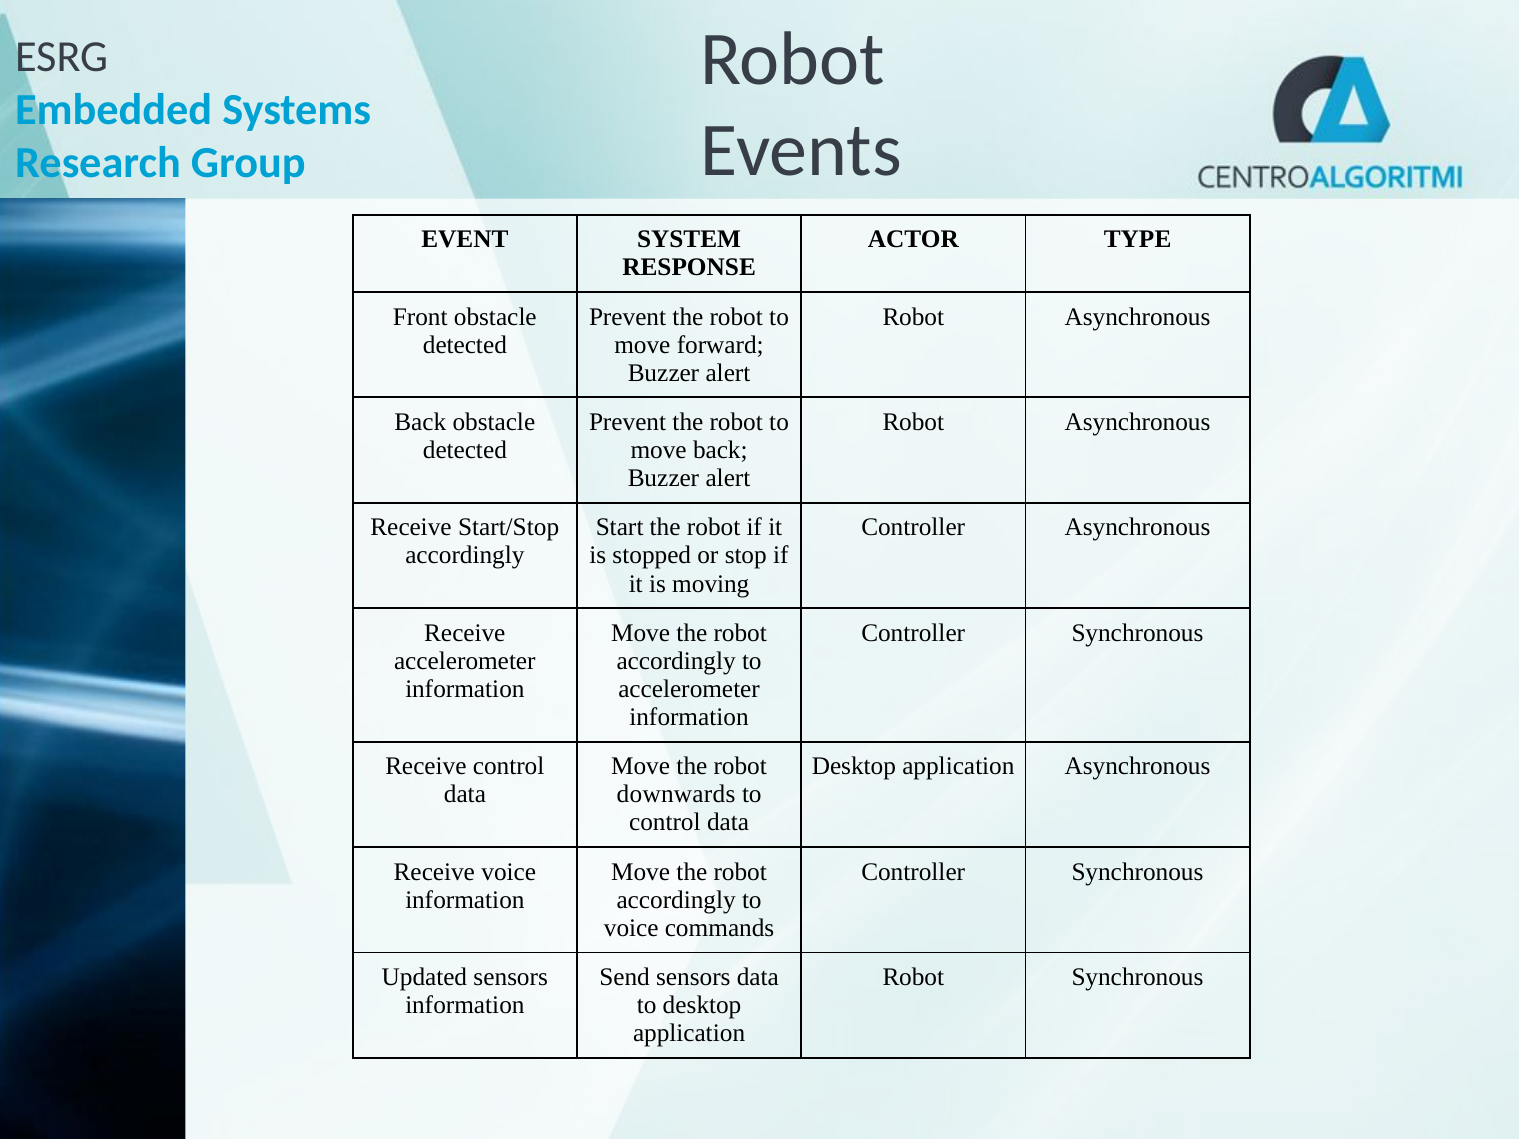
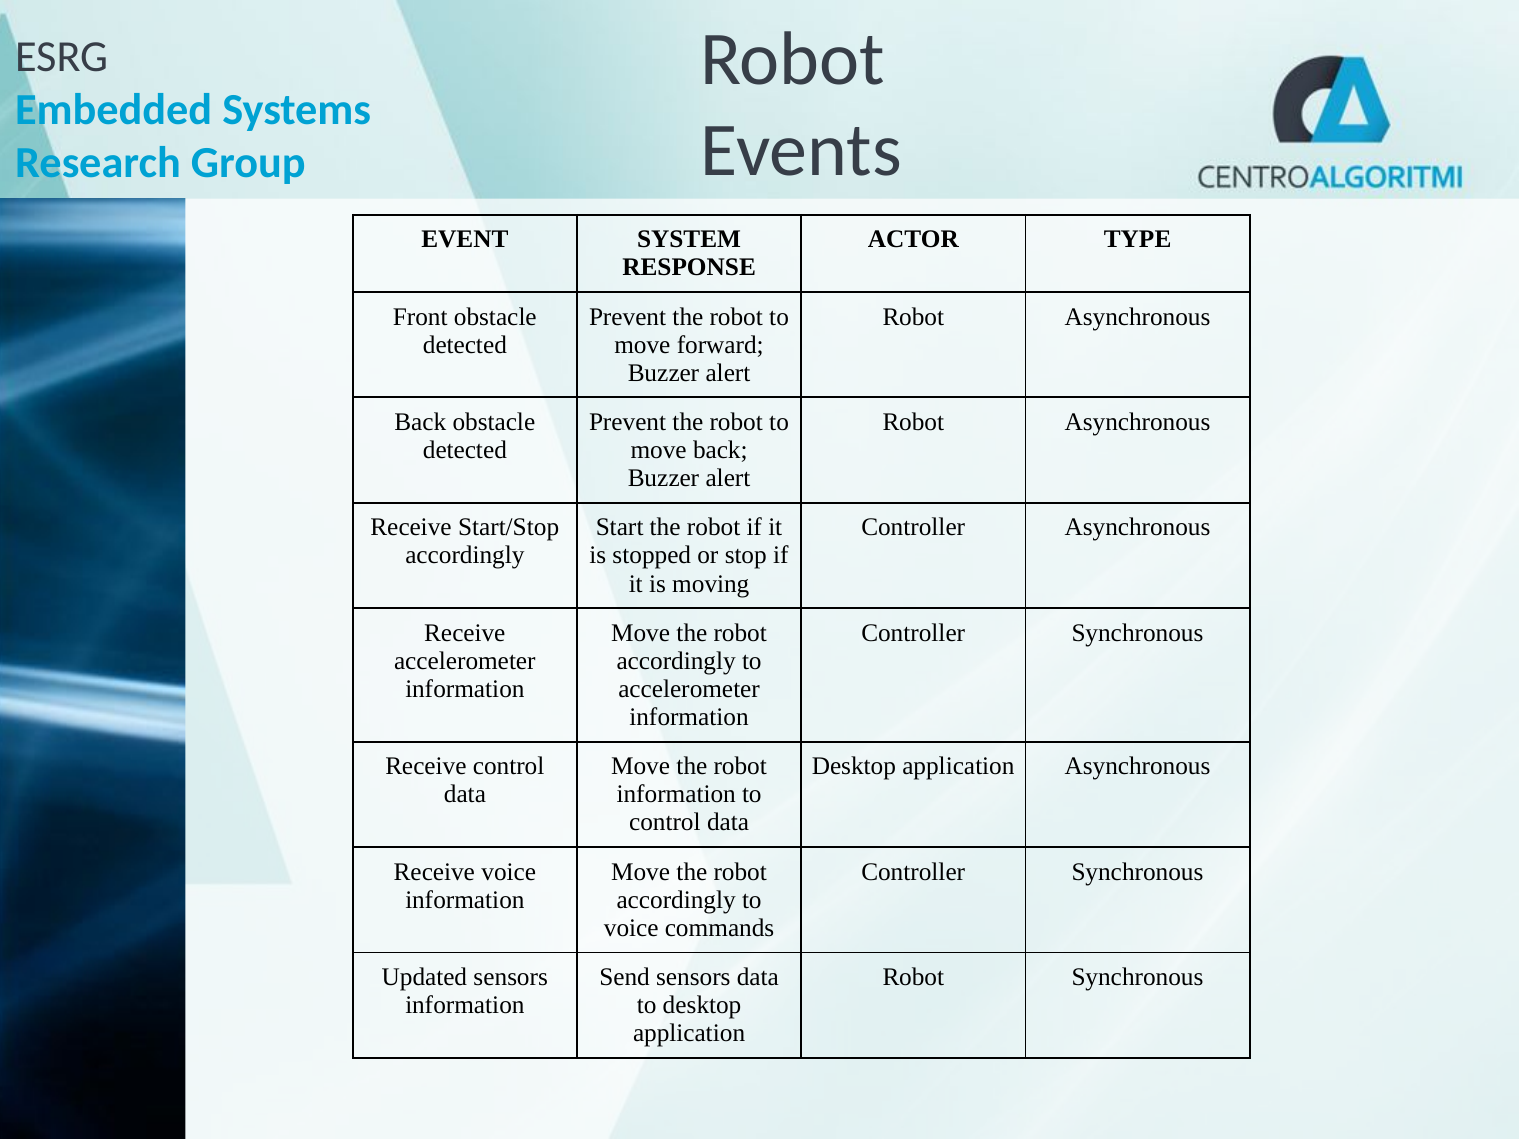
downwards at (676, 795): downwards -> information
